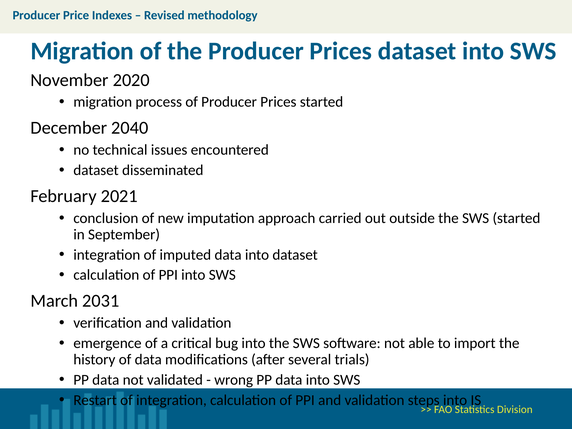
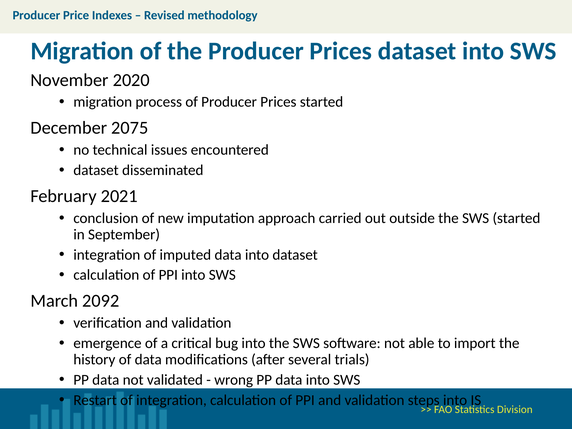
2040: 2040 -> 2075
2031: 2031 -> 2092
